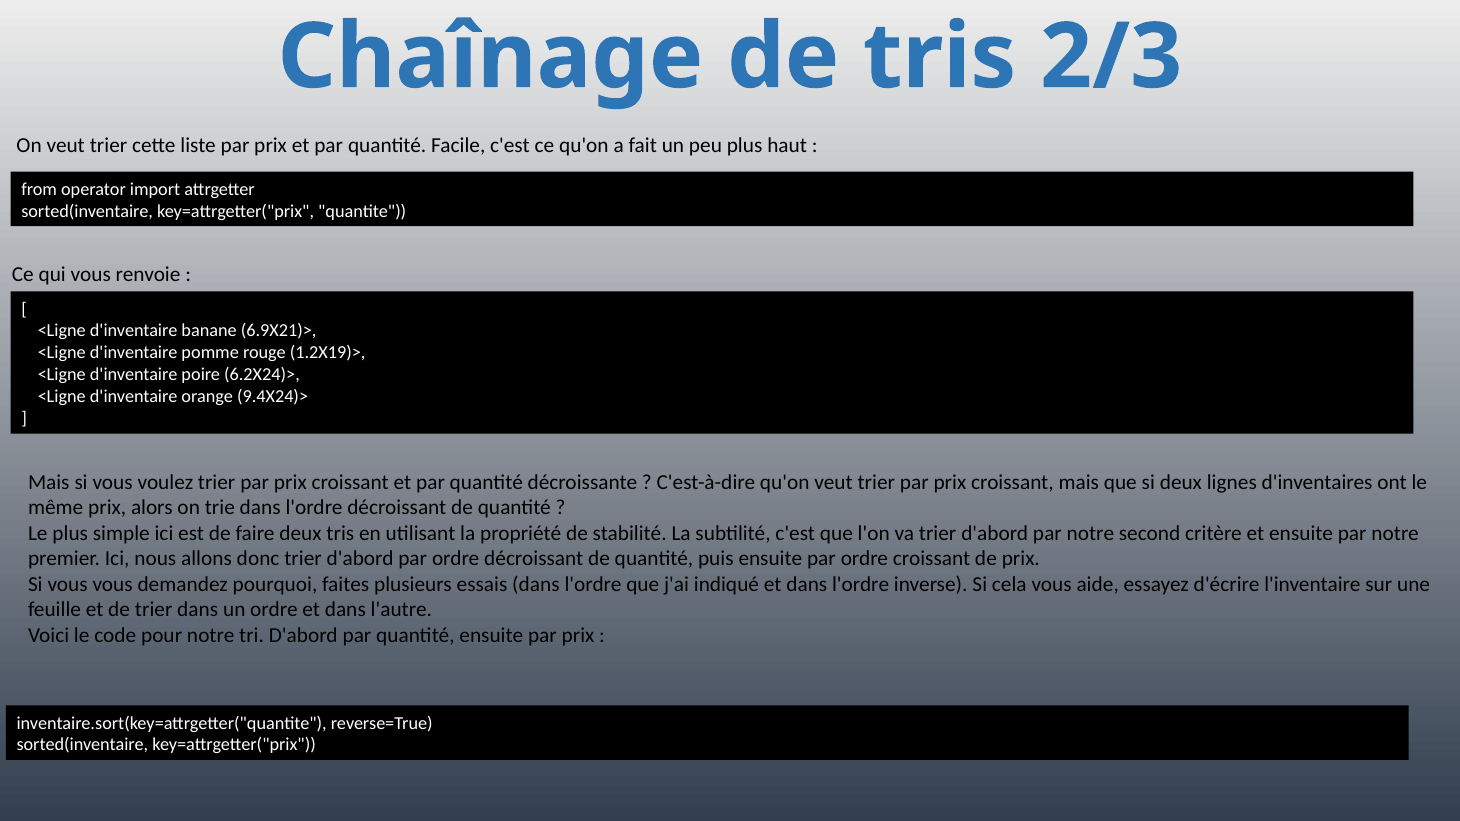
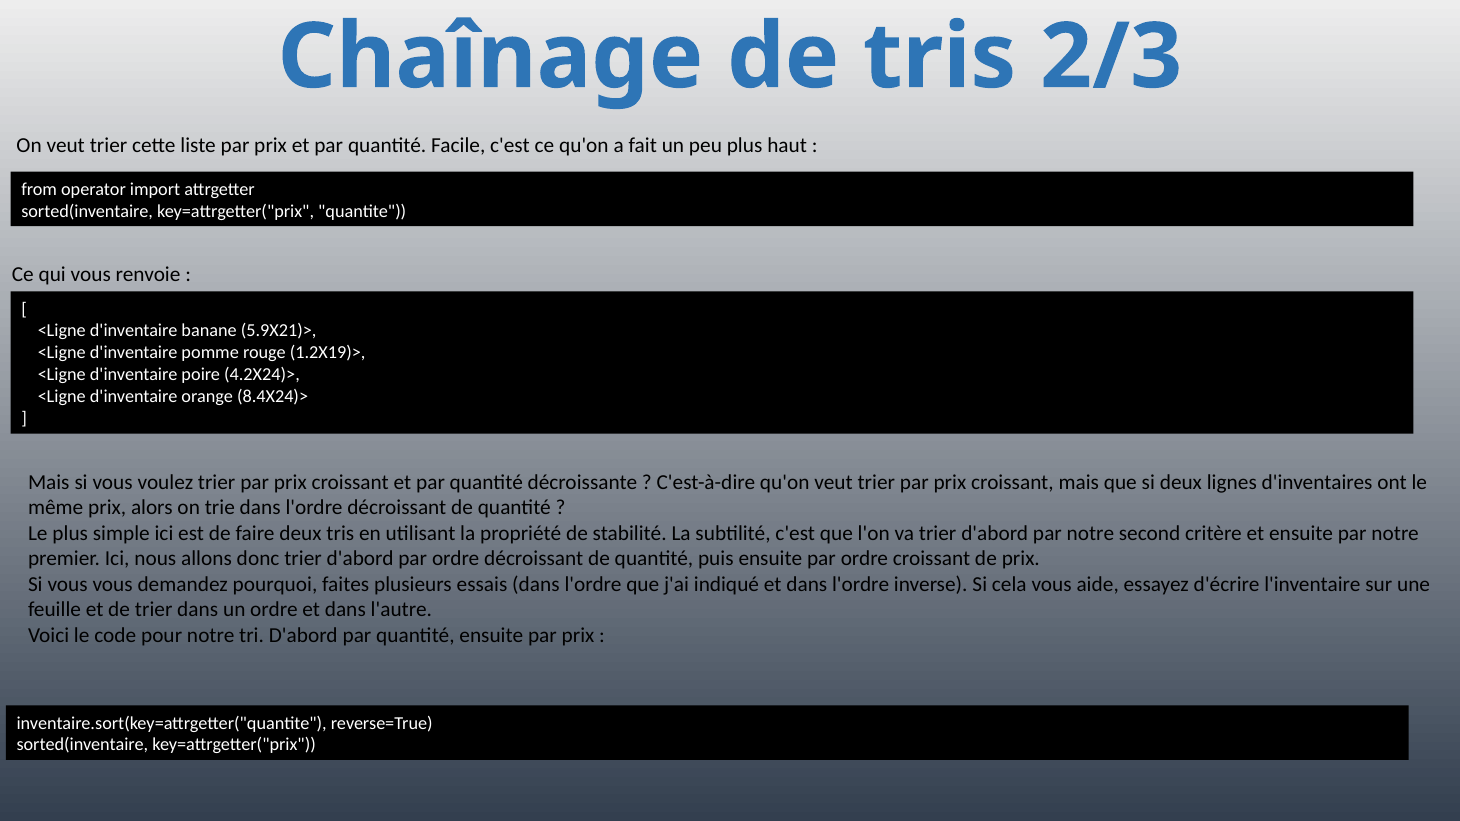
6.9X21)>: 6.9X21)> -> 5.9X21)>
6.2X24)>: 6.2X24)> -> 4.2X24)>
9.4X24)>: 9.4X24)> -> 8.4X24)>
